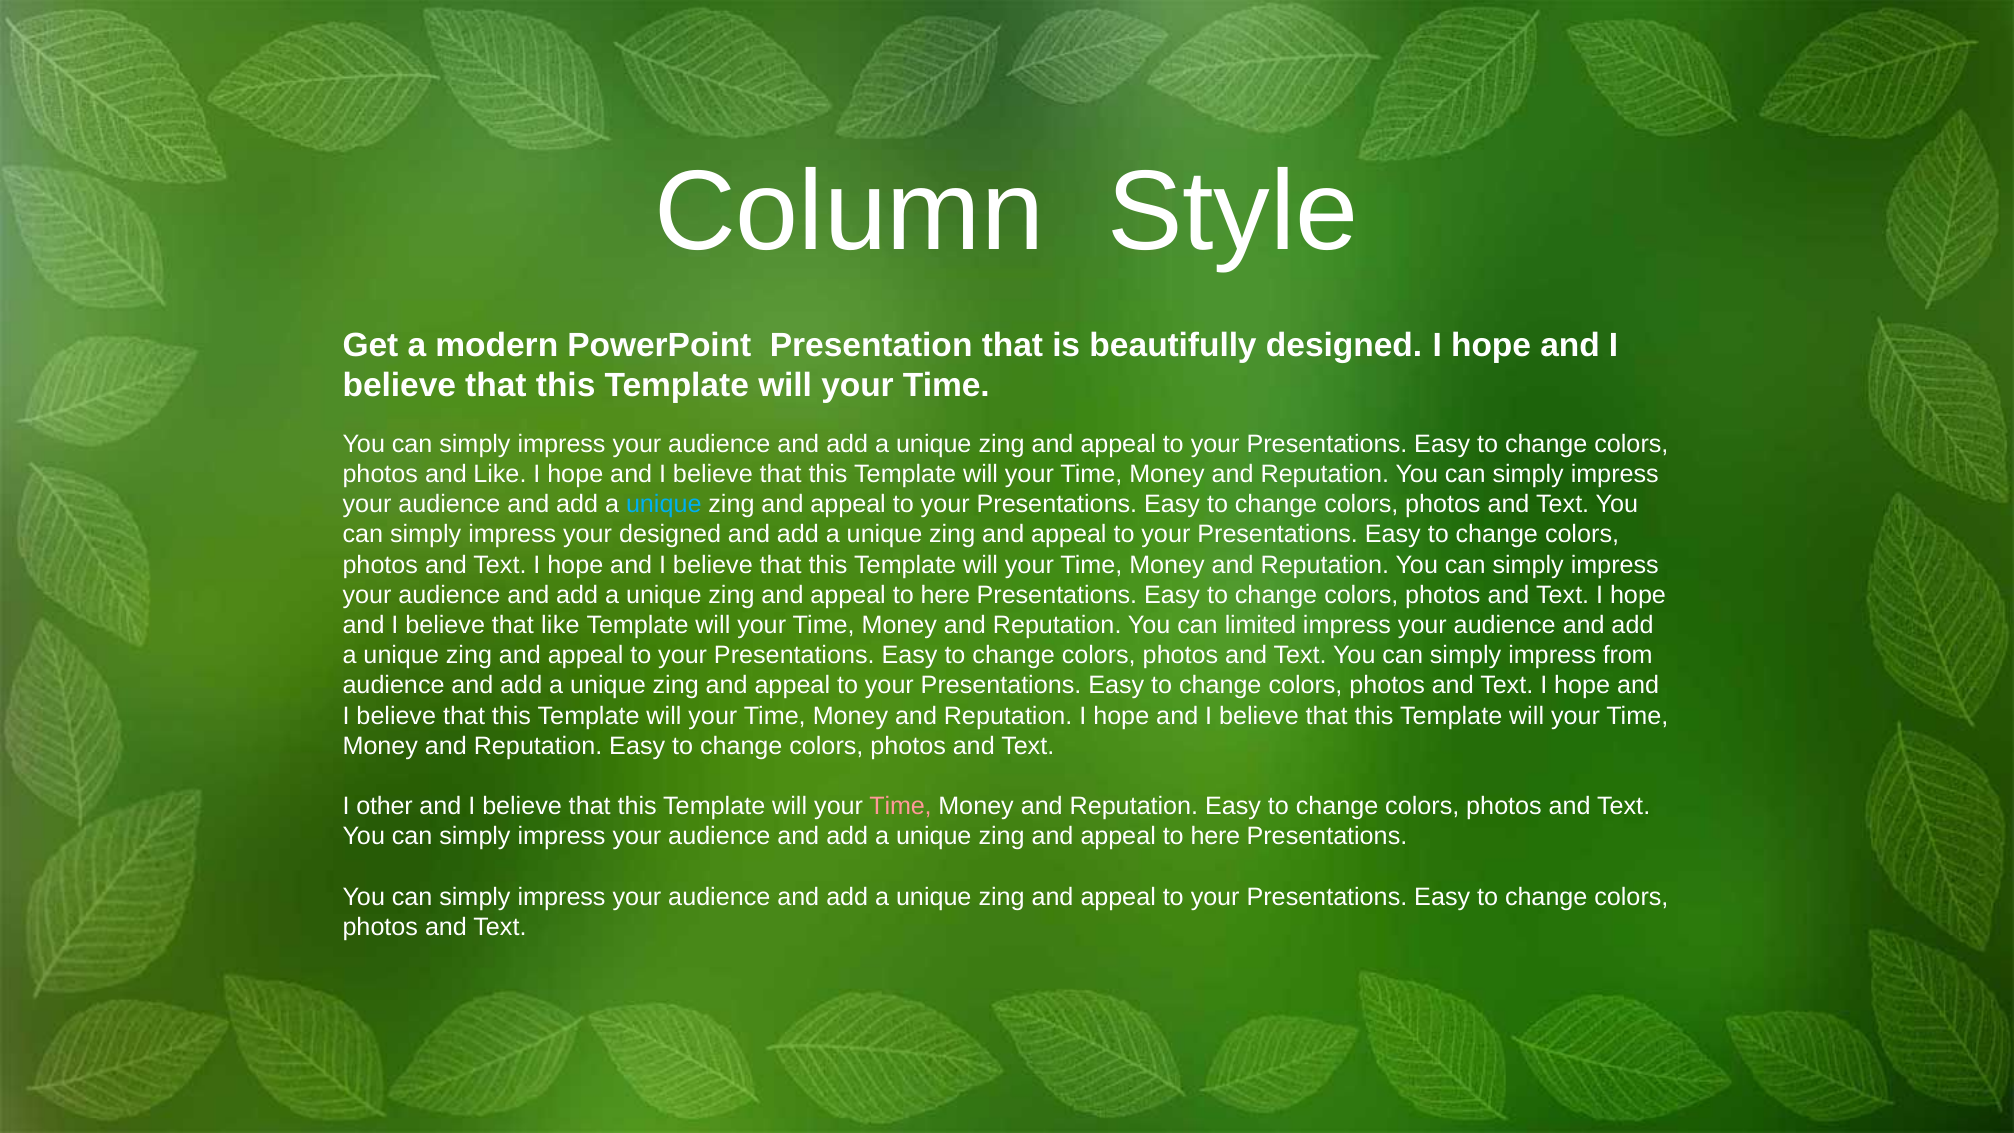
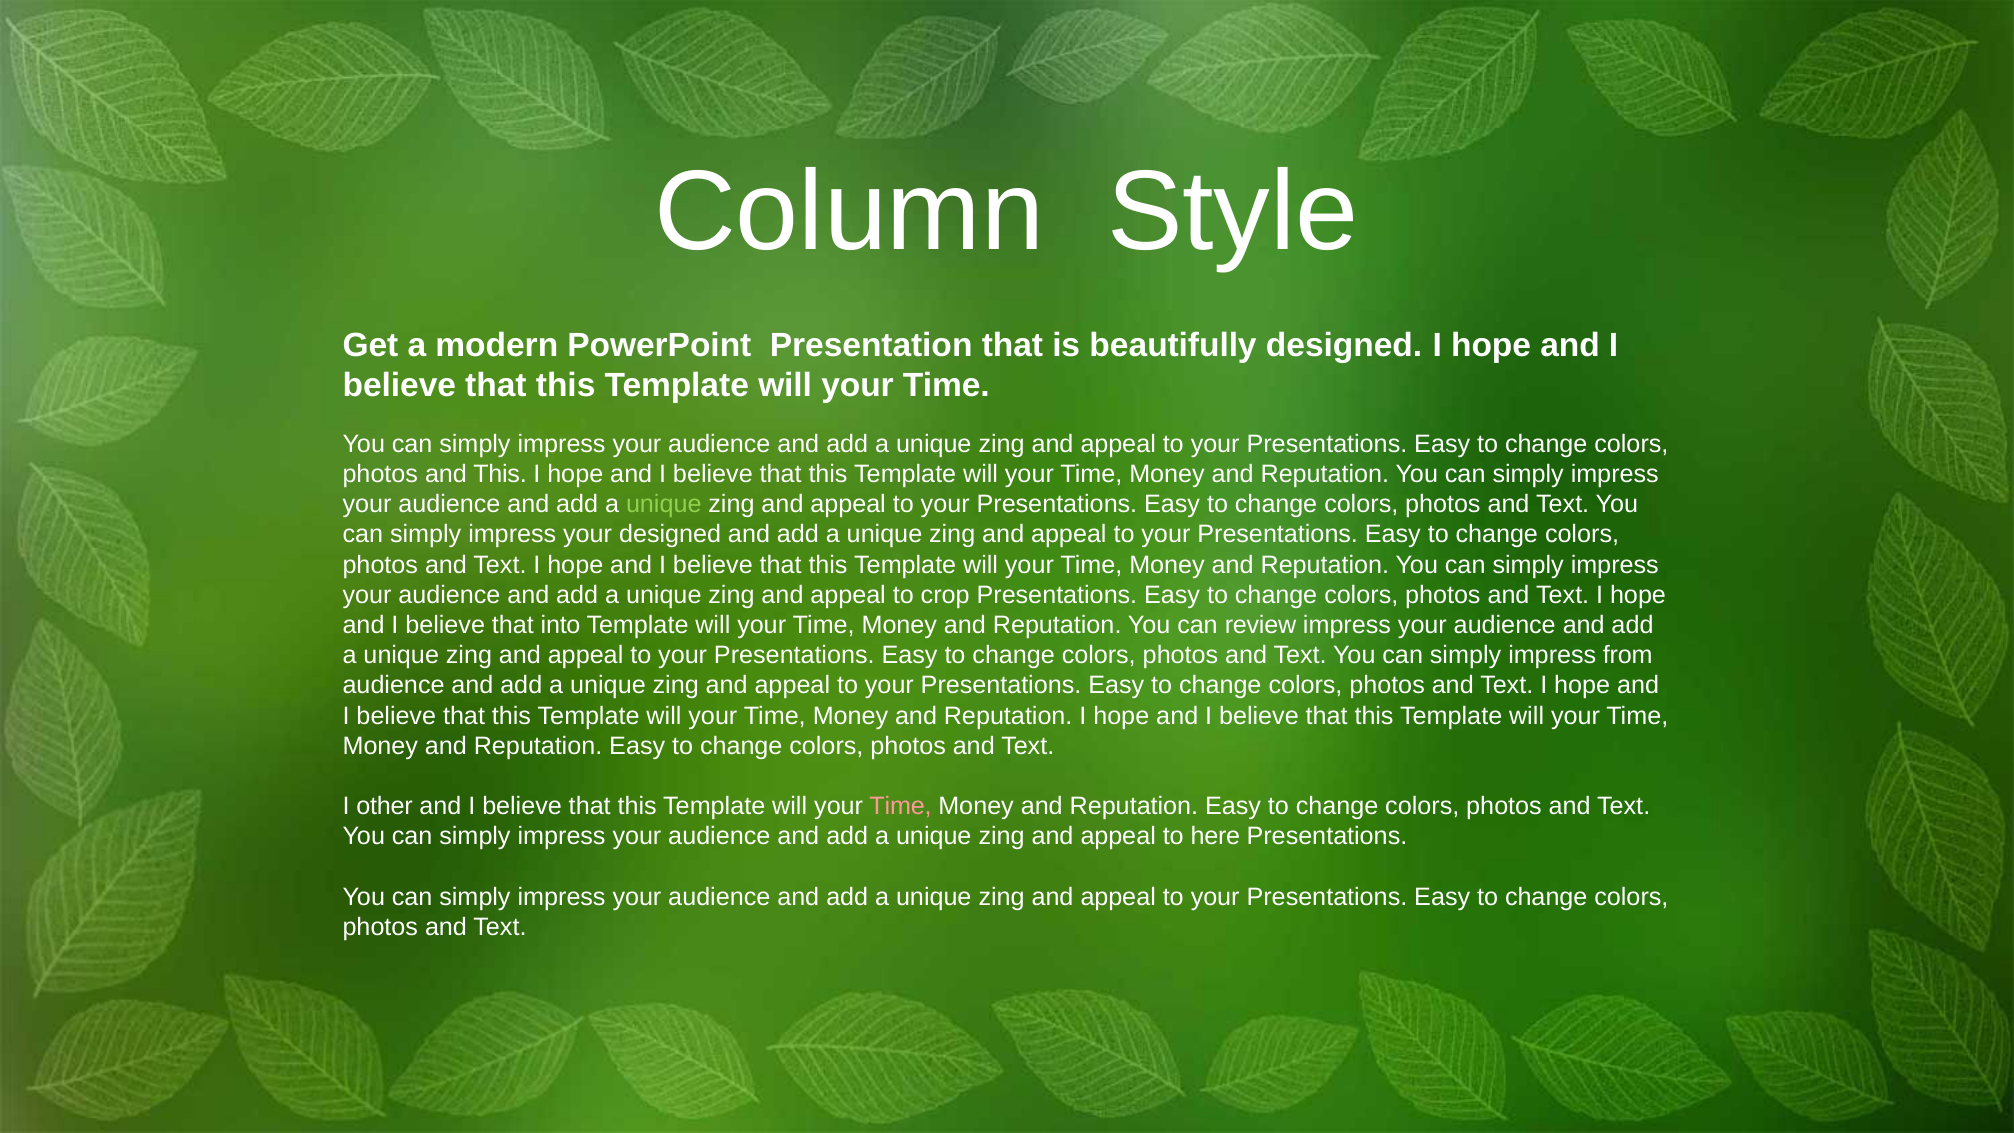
and Like: Like -> This
unique at (664, 504) colour: light blue -> light green
here at (945, 595): here -> crop
that like: like -> into
limited: limited -> review
